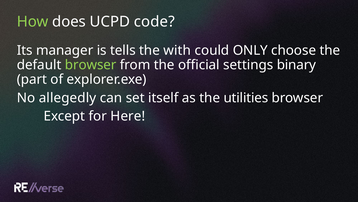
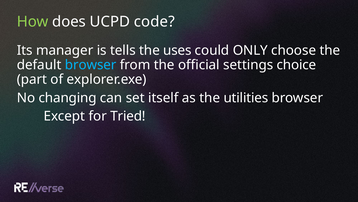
with: with -> uses
browser at (91, 65) colour: light green -> light blue
binary: binary -> choice
allegedly: allegedly -> changing
Here: Here -> Tried
